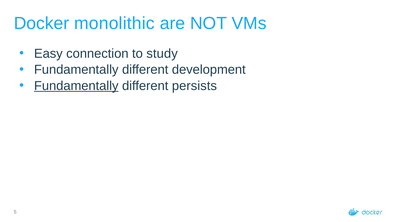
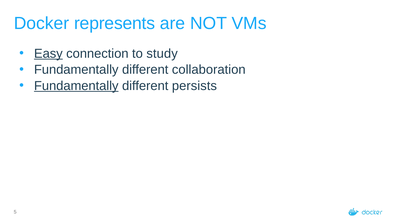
monolithic: monolithic -> represents
Easy underline: none -> present
development: development -> collaboration
